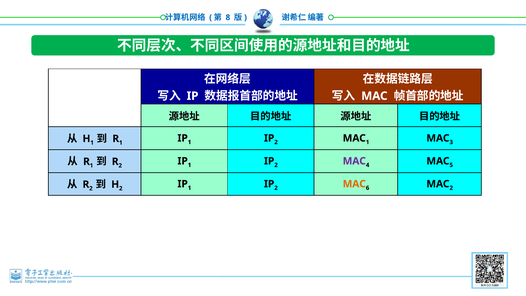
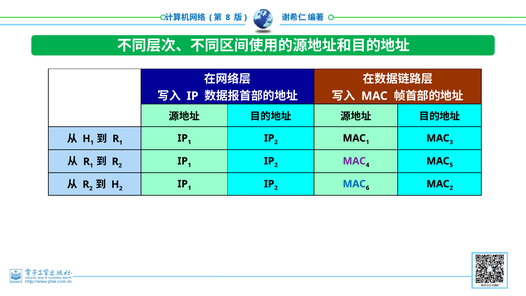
MAC at (354, 184) colour: orange -> blue
